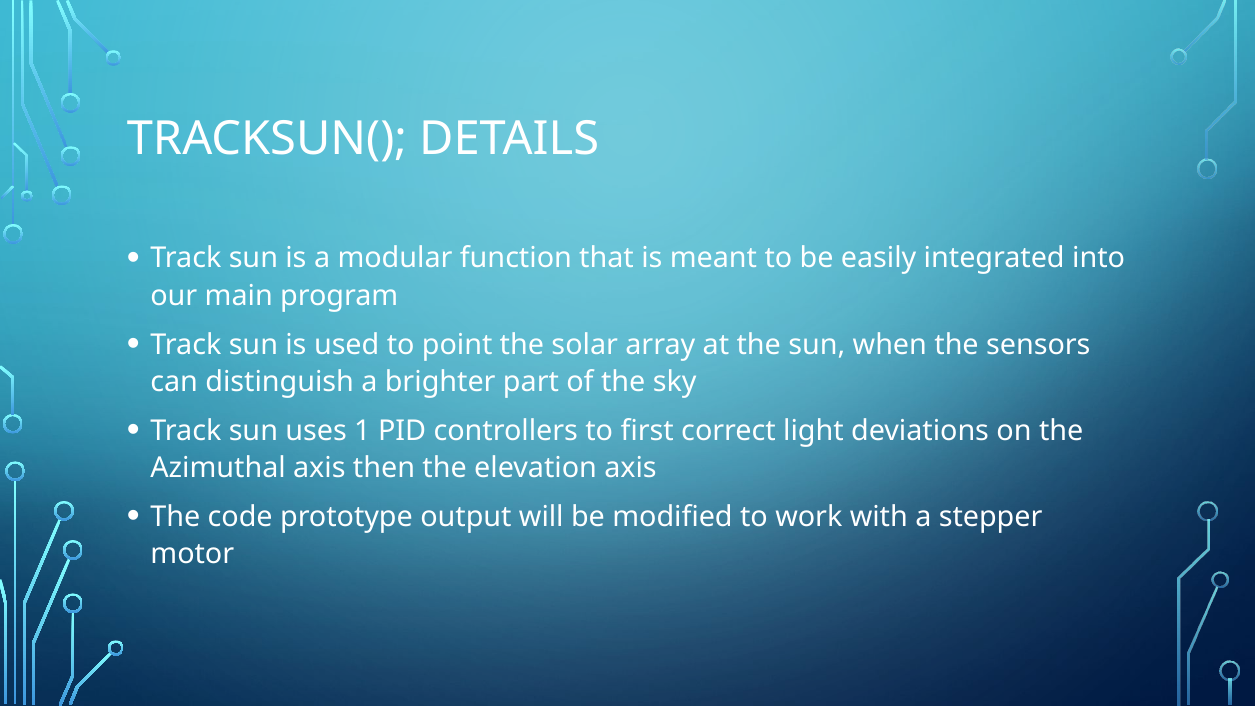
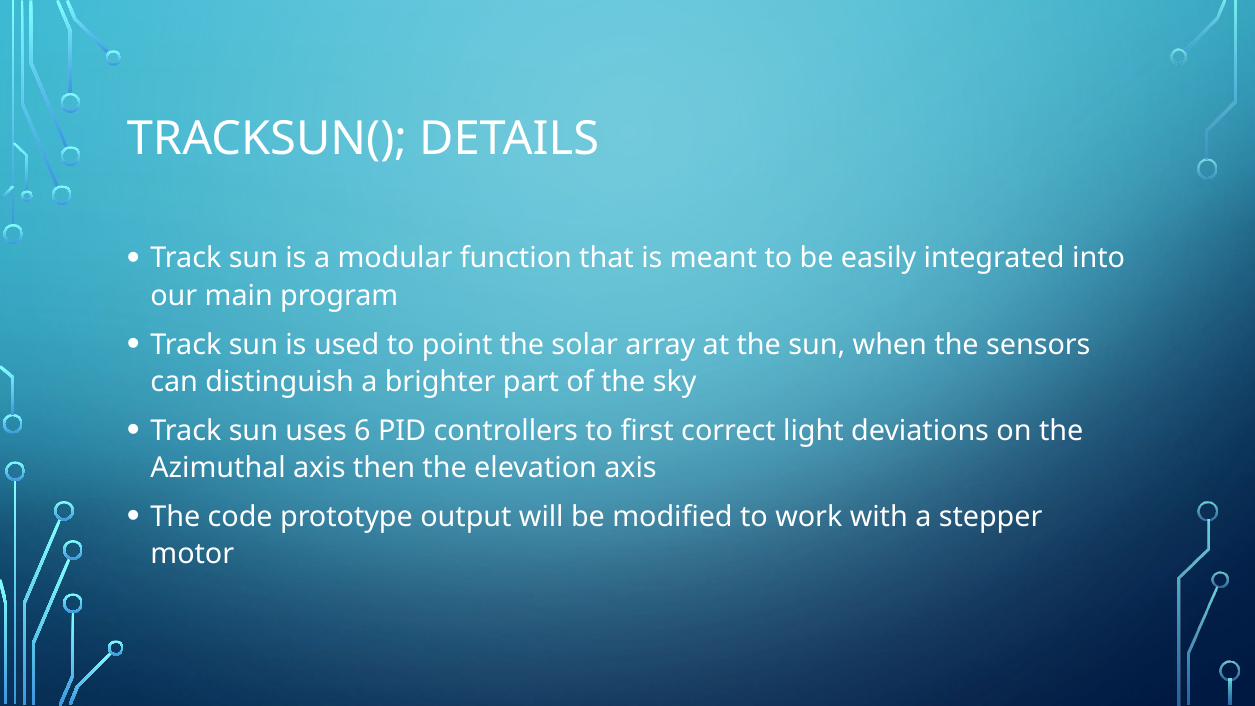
1: 1 -> 6
